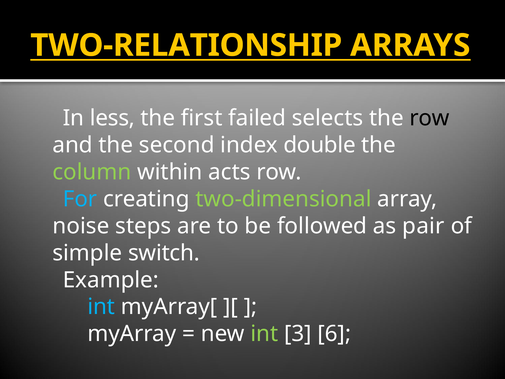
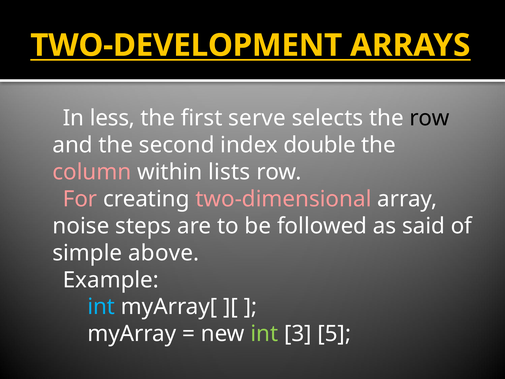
TWO-RELATIONSHIP: TWO-RELATIONSHIP -> TWO-DEVELOPMENT
failed: failed -> serve
column colour: light green -> pink
acts: acts -> lists
For colour: light blue -> pink
two-dimensional colour: light green -> pink
pair: pair -> said
switch: switch -> above
6: 6 -> 5
